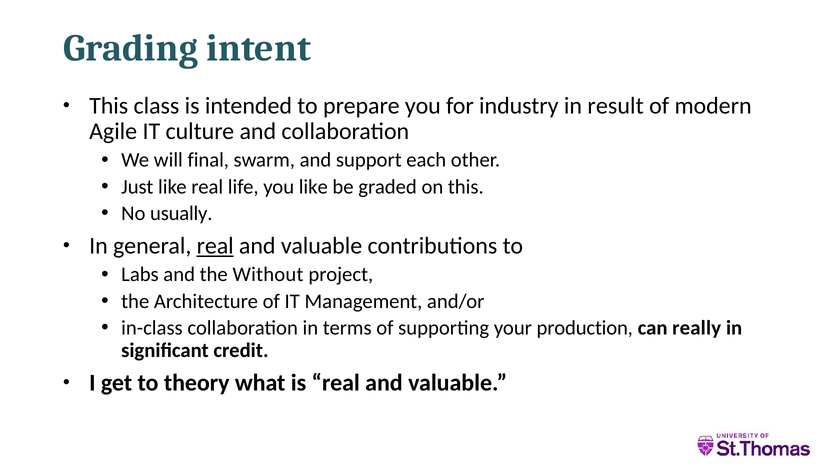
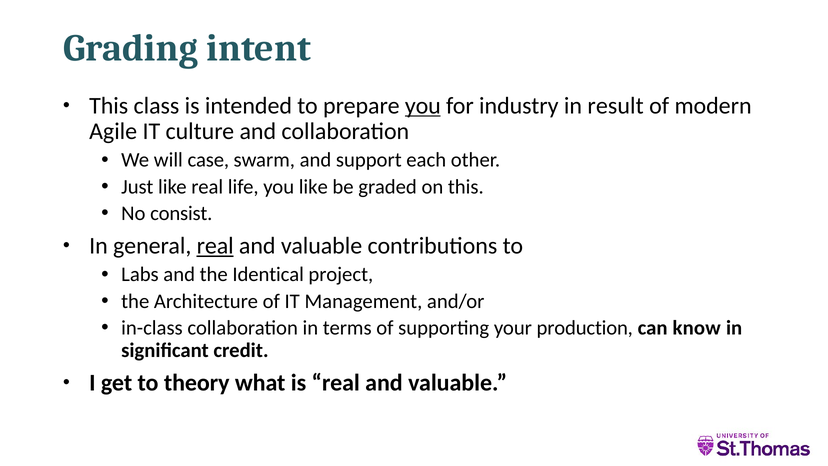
you at (423, 106) underline: none -> present
final: final -> case
usually: usually -> consist
Without: Without -> Identical
really: really -> know
